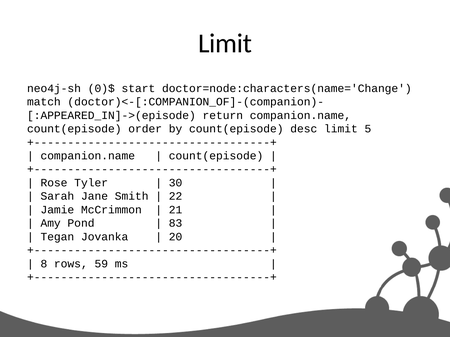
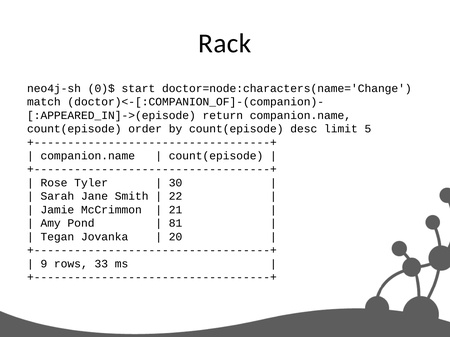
Limit at (225, 44): Limit -> Rack
83: 83 -> 81
8: 8 -> 9
59: 59 -> 33
